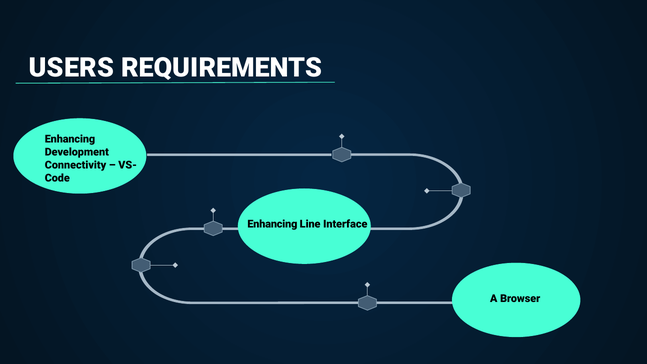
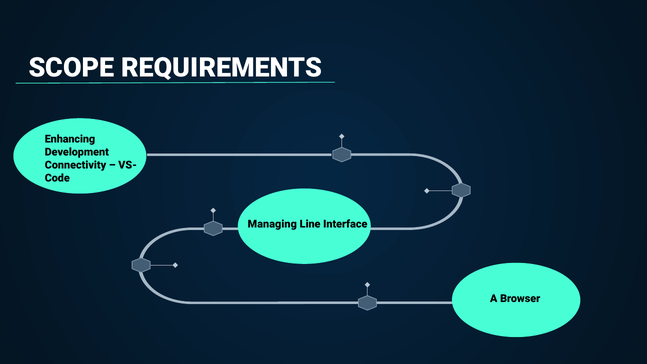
USERS: USERS -> SCOPE
Enhancing at (272, 224): Enhancing -> Managing
